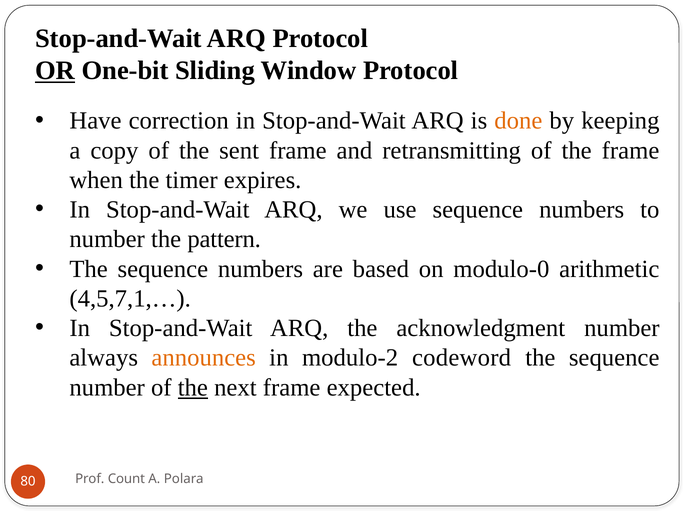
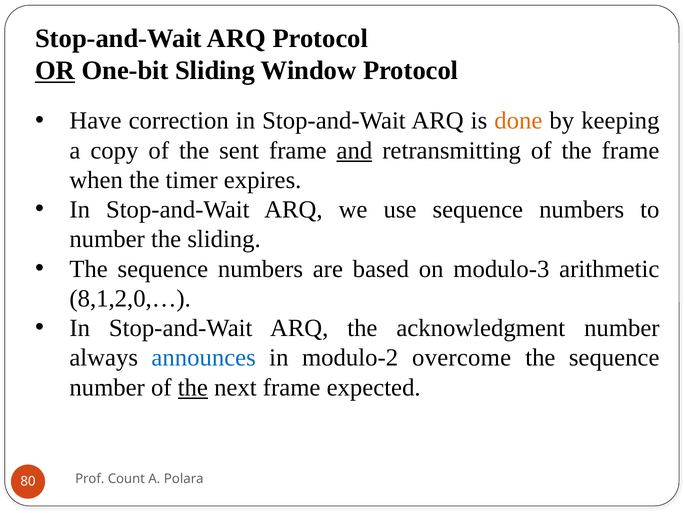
and underline: none -> present
the pattern: pattern -> sliding
modulo-0: modulo-0 -> modulo-3
4,5,7,1,…: 4,5,7,1,… -> 8,1,2,0,…
announces colour: orange -> blue
codeword: codeword -> overcome
